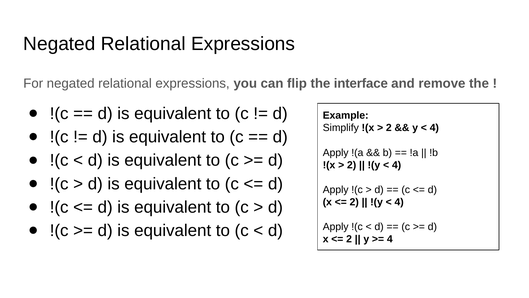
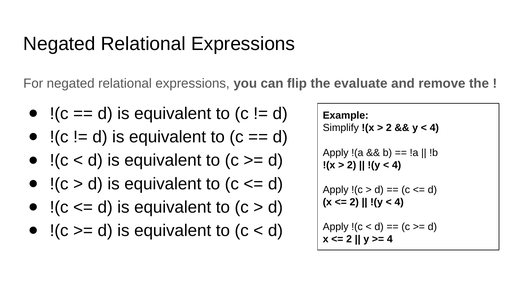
interface: interface -> evaluate
